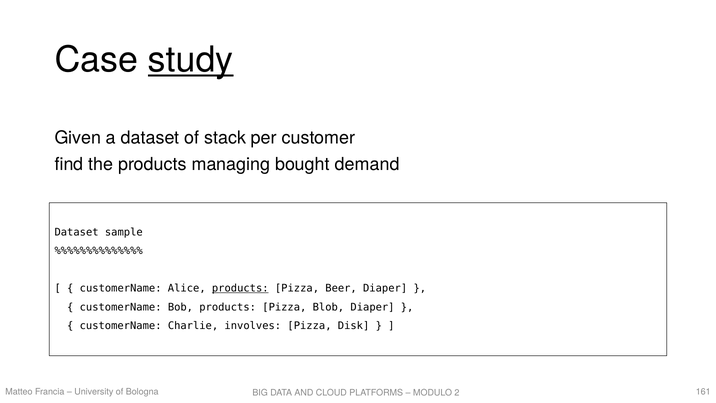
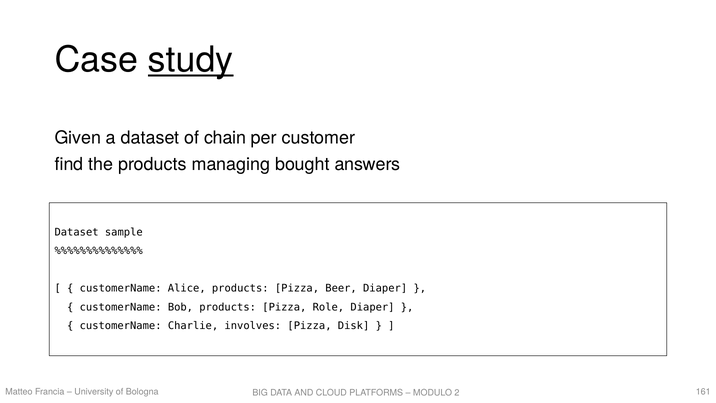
stack: stack -> chain
demand: demand -> answers
products at (240, 288) underline: present -> none
Blob: Blob -> Role
